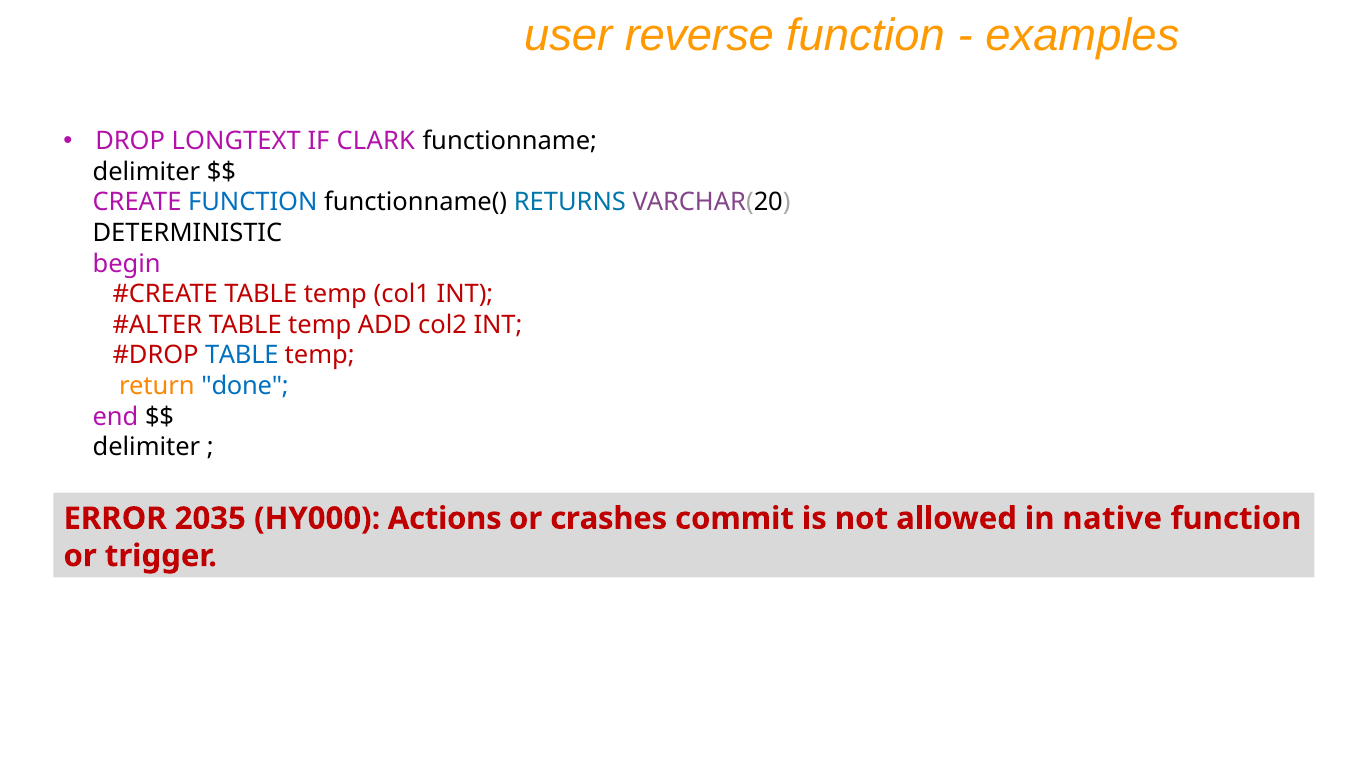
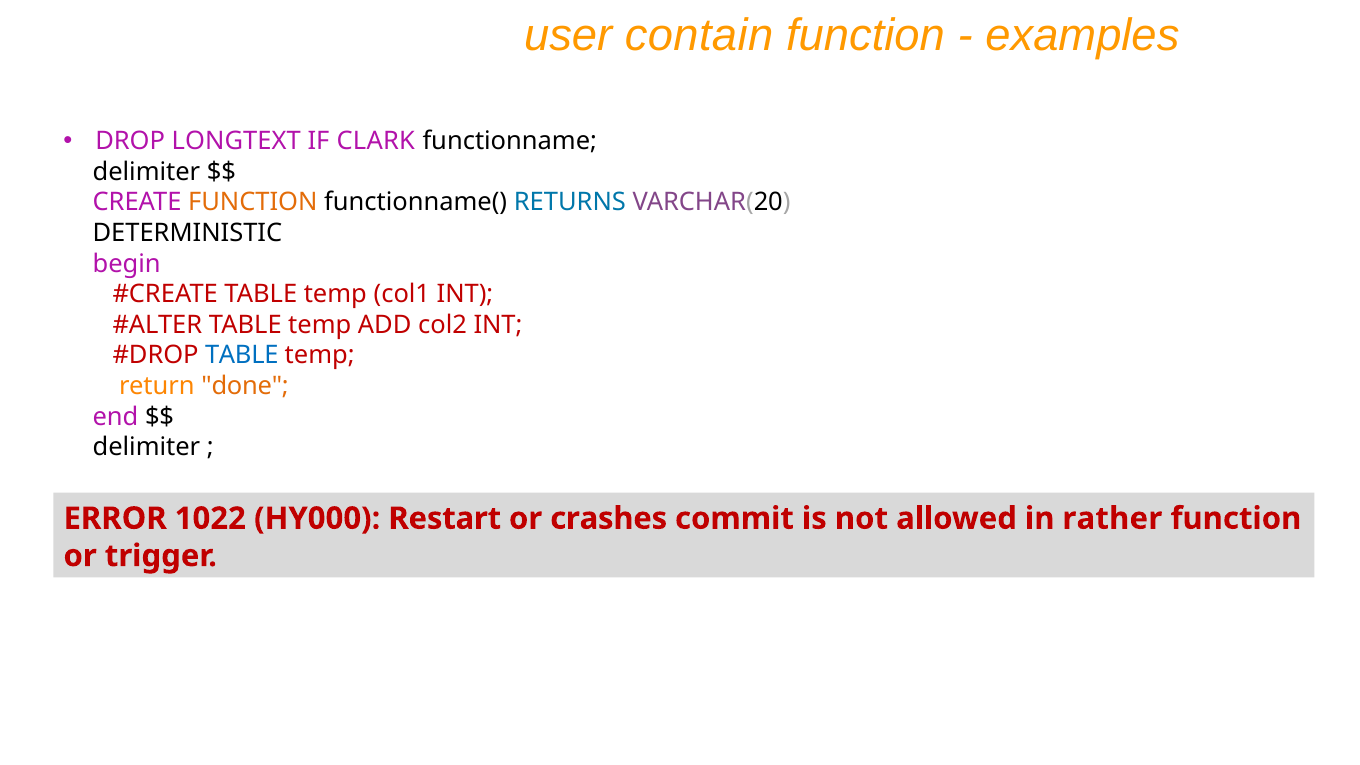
reverse: reverse -> contain
FUNCTION at (253, 203) colour: blue -> orange
done colour: blue -> orange
2035: 2035 -> 1022
Actions: Actions -> Restart
native: native -> rather
